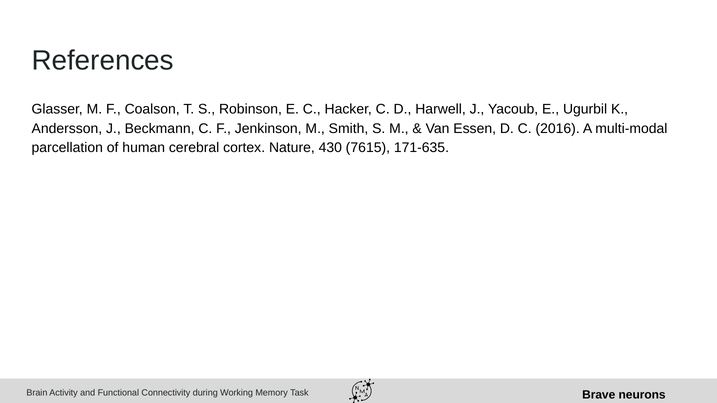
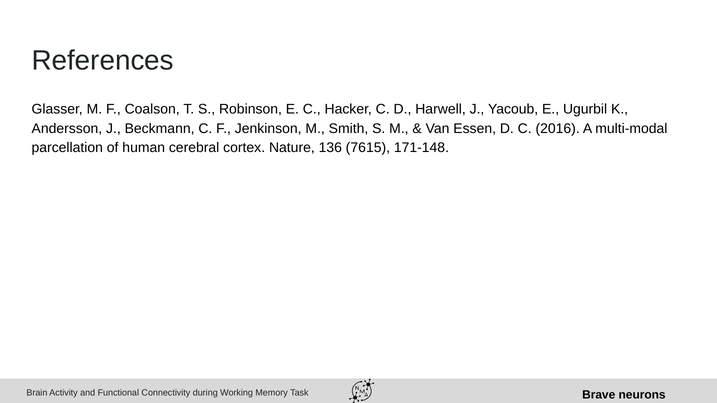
430: 430 -> 136
171-635: 171-635 -> 171-148
